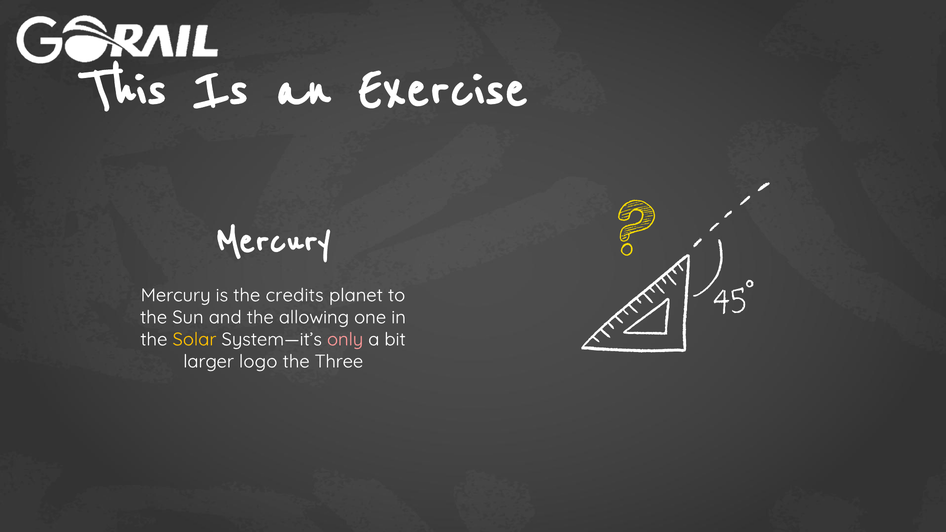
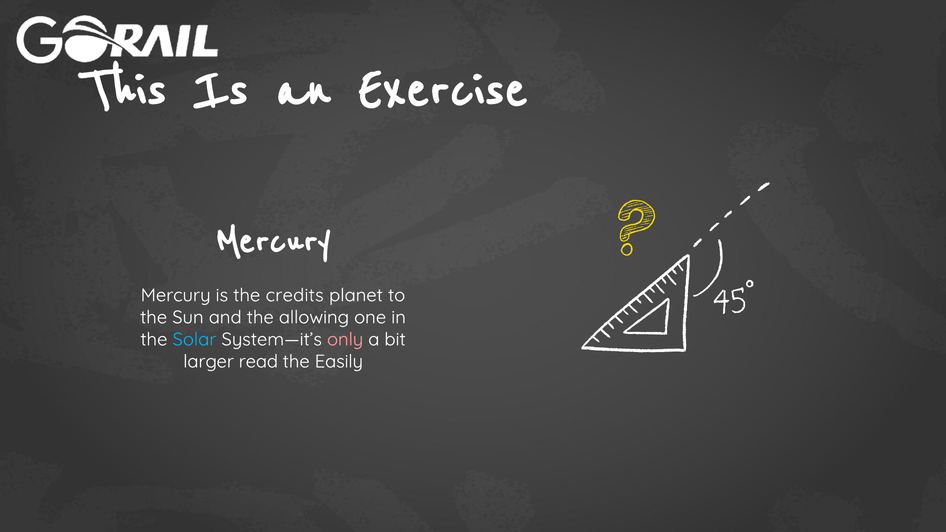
Solar colour: yellow -> light blue
logo: logo -> read
Three: Three -> Easily
